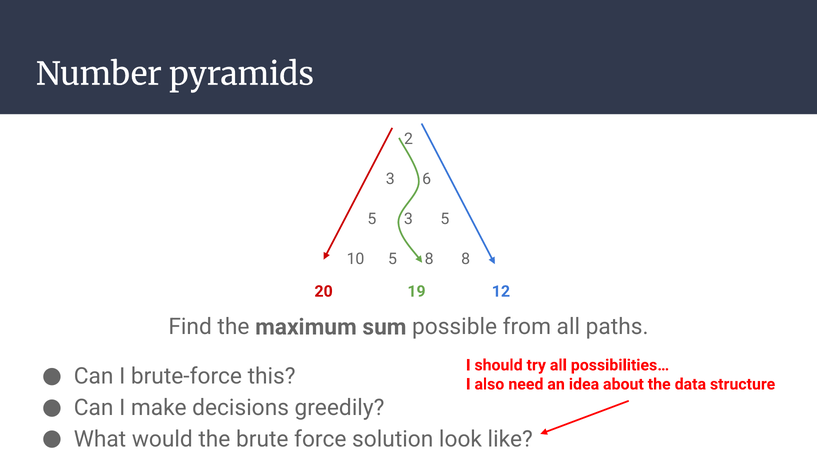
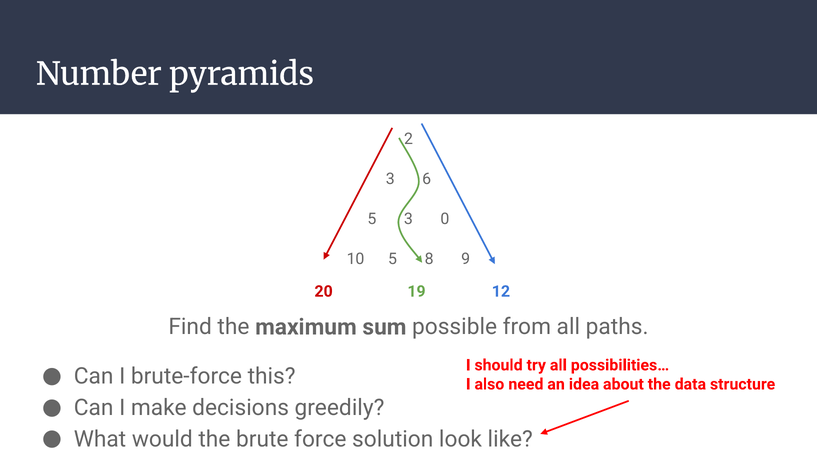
3 5: 5 -> 0
8 8: 8 -> 9
